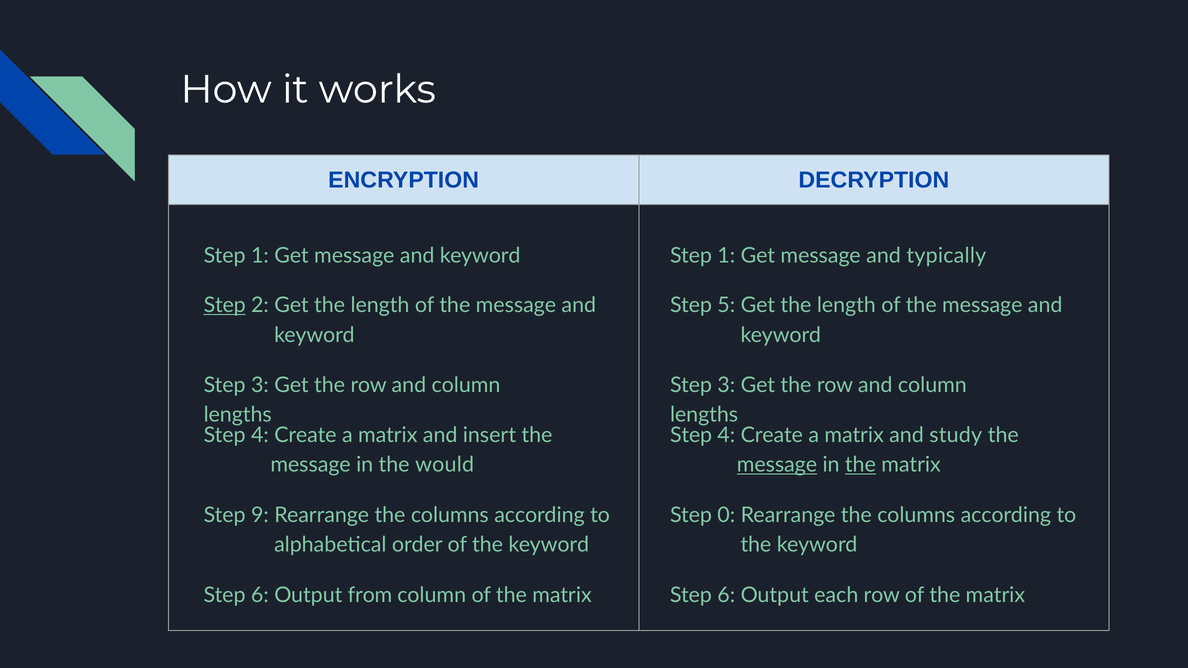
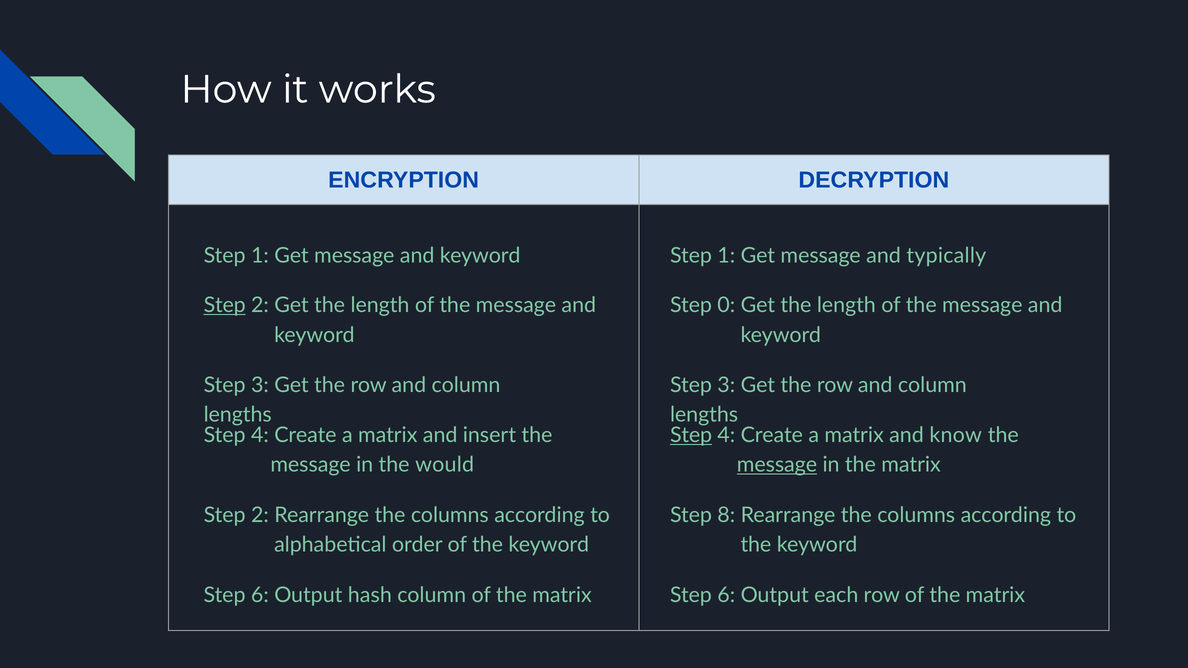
5: 5 -> 0
Step at (691, 435) underline: none -> present
study: study -> know
the at (860, 465) underline: present -> none
9 at (260, 515): 9 -> 2
0: 0 -> 8
from: from -> hash
